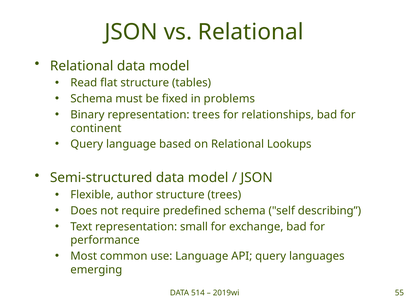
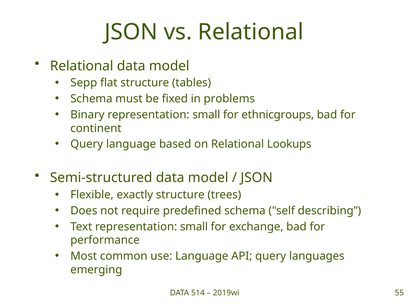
Read: Read -> Sepp
Binary representation trees: trees -> small
relationships: relationships -> ethnicgroups
author: author -> exactly
